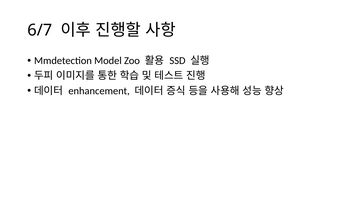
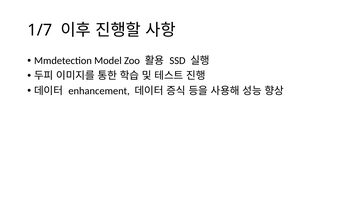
6/7: 6/7 -> 1/7
